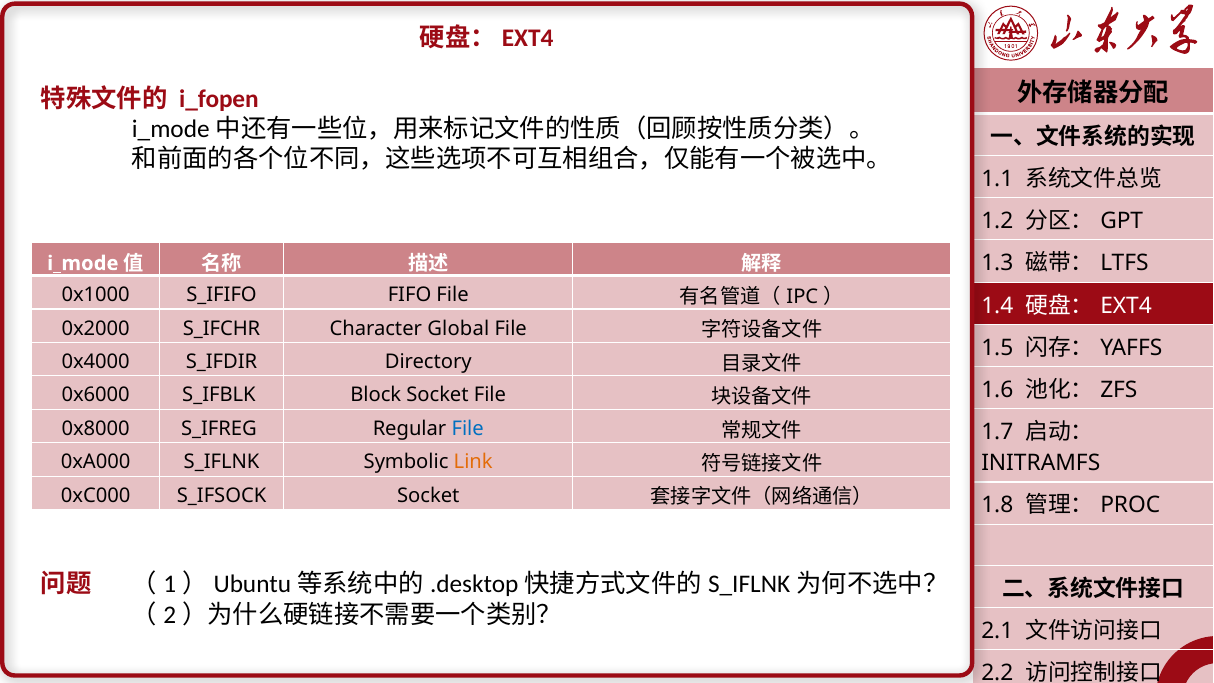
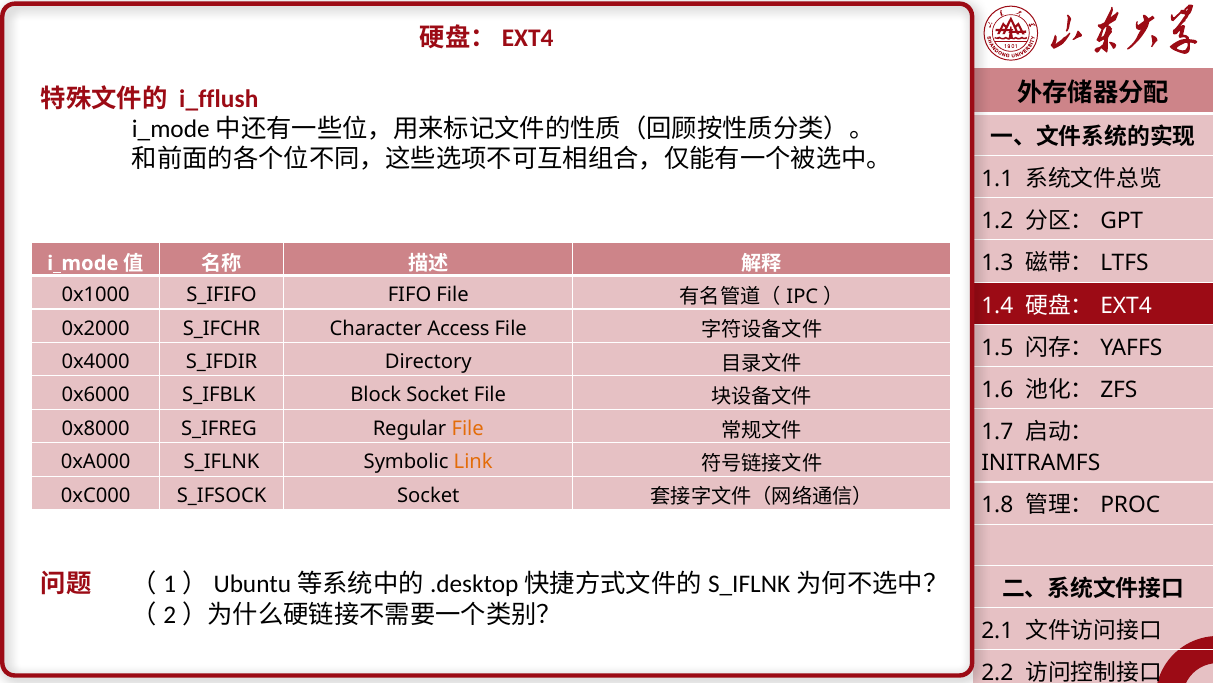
i_fopen: i_fopen -> i_fflush
Global: Global -> Access
File at (468, 429) colour: blue -> orange
